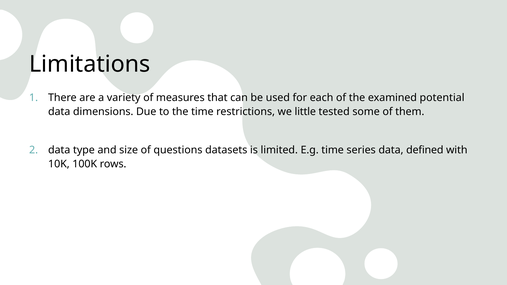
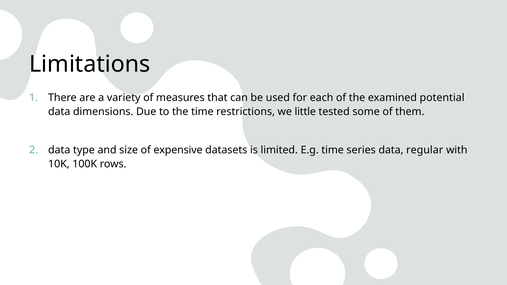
questions: questions -> expensive
defined: defined -> regular
